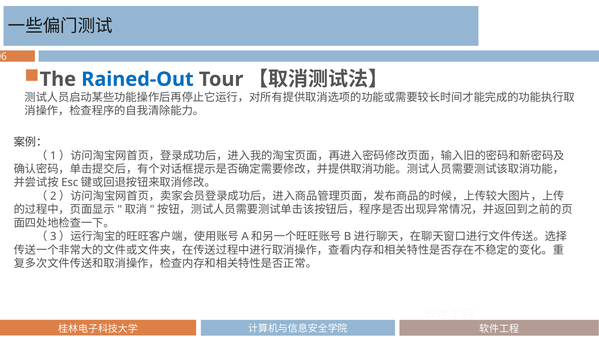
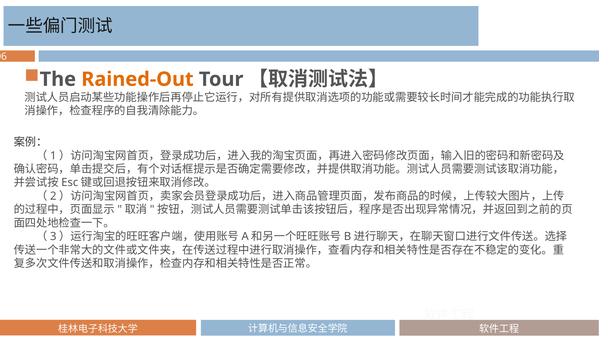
Rained-Out colour: blue -> orange
